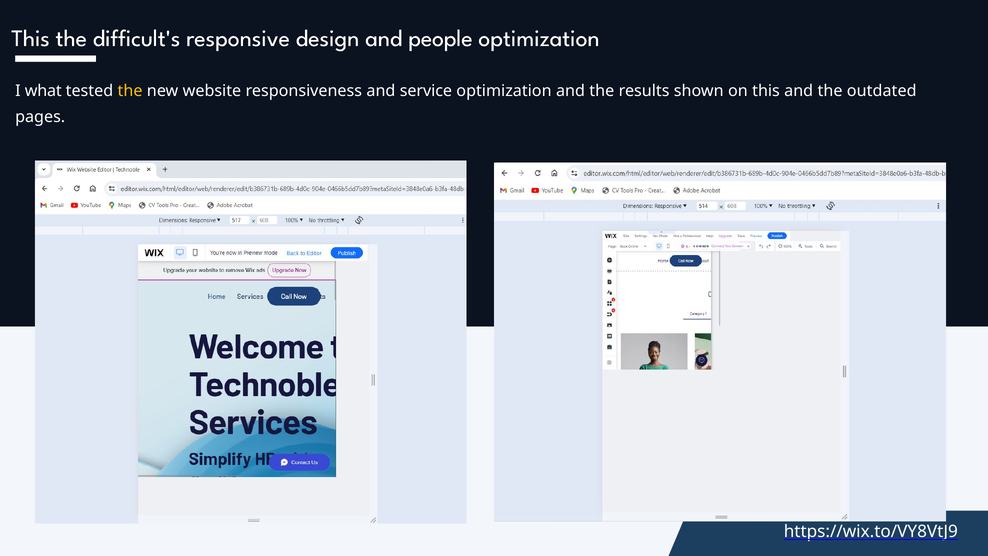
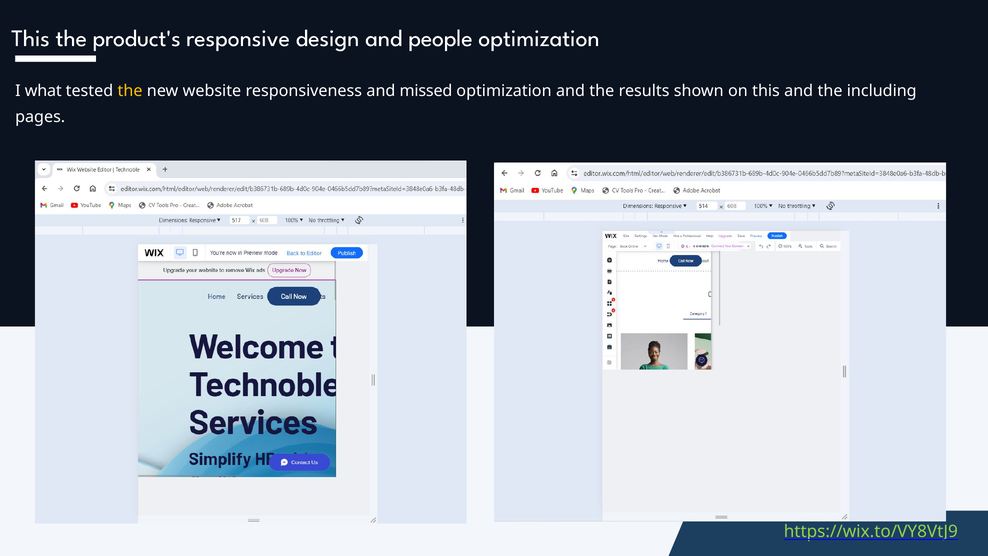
difficult's: difficult's -> product's
service: service -> missed
outdated: outdated -> including
https://wix.to/VY8VtJ9 colour: white -> light green
